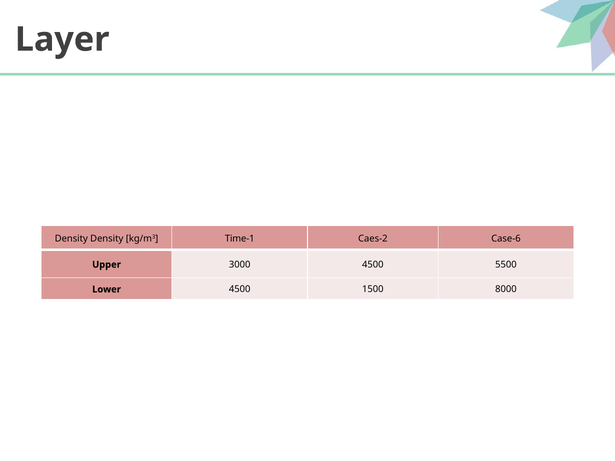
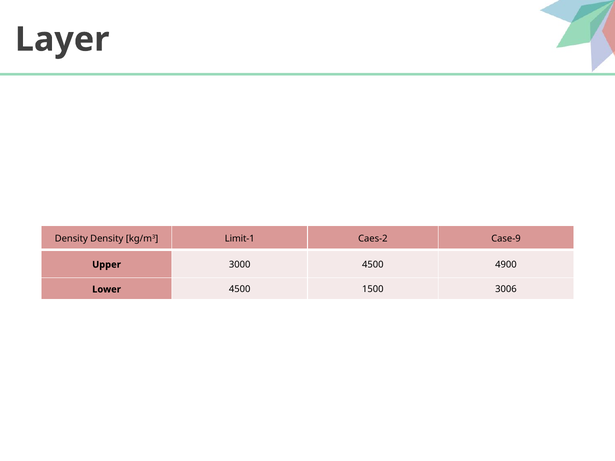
Time-1: Time-1 -> Limit-1
Case-6: Case-6 -> Case-9
5500: 5500 -> 4900
8000: 8000 -> 3006
